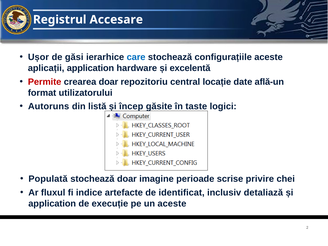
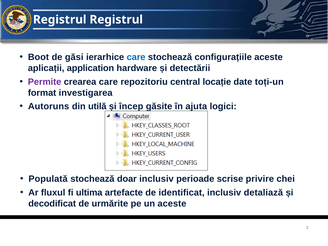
Registrul Accesare: Accesare -> Registrul
Ușor: Ușor -> Boot
excelentă: excelentă -> detectării
Permite colour: red -> purple
crearea doar: doar -> care
află-un: află-un -> toți-un
utilizatorului: utilizatorului -> investigarea
listă: listă -> utilă
taste: taste -> ajuta
doar imagine: imagine -> inclusiv
indice: indice -> ultima
application at (52, 204): application -> decodificat
execuție: execuție -> urmărite
